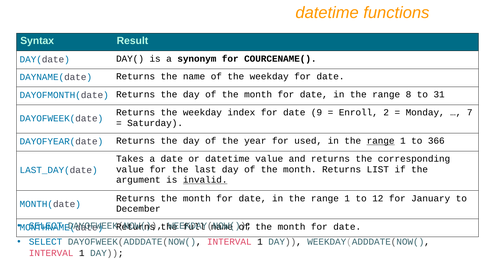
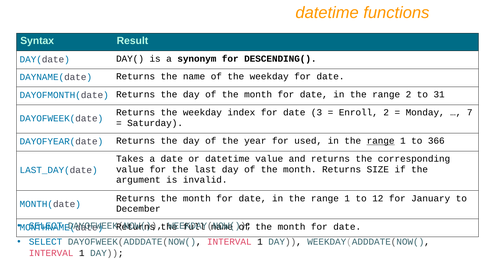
COURCENAME(: COURCENAME( -> DESCENDING(
range 8: 8 -> 2
9: 9 -> 3
LIST: LIST -> SIZE
invalid underline: present -> none
